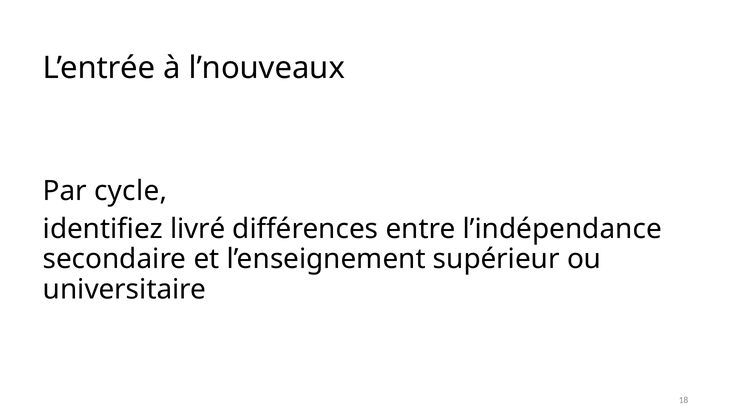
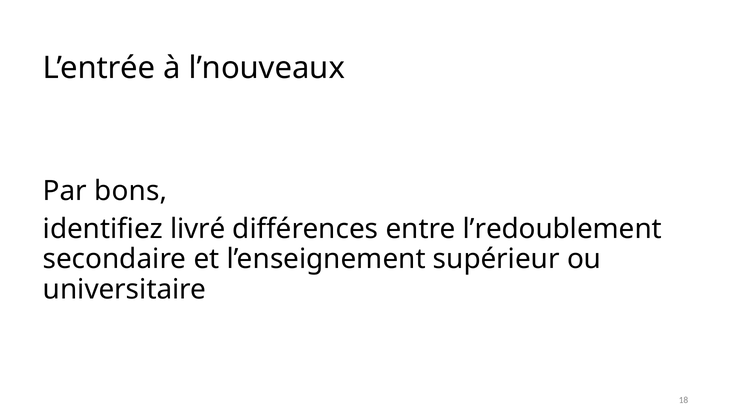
cycle: cycle -> bons
l’indépendance: l’indépendance -> l’redoublement
